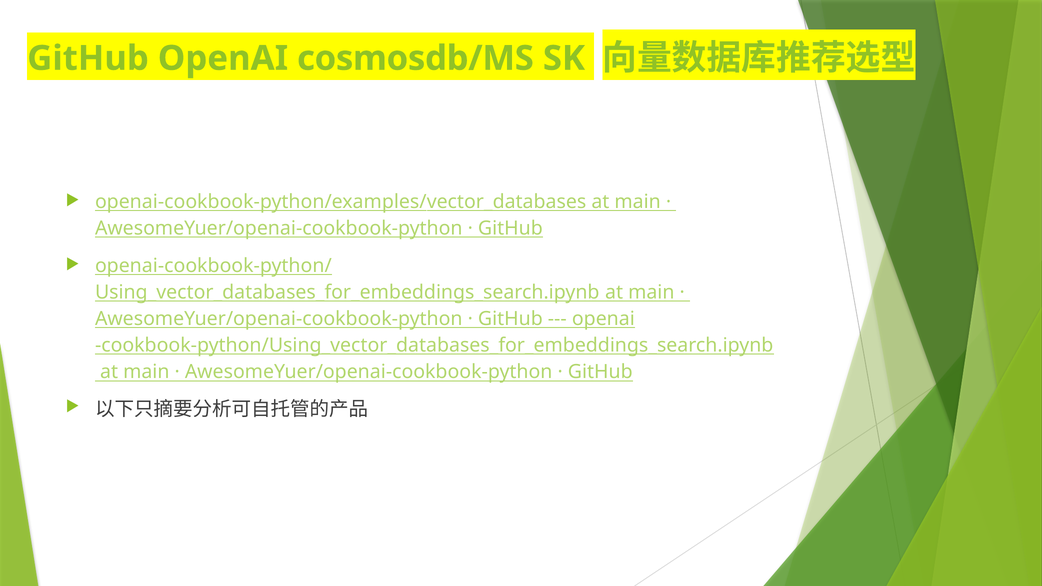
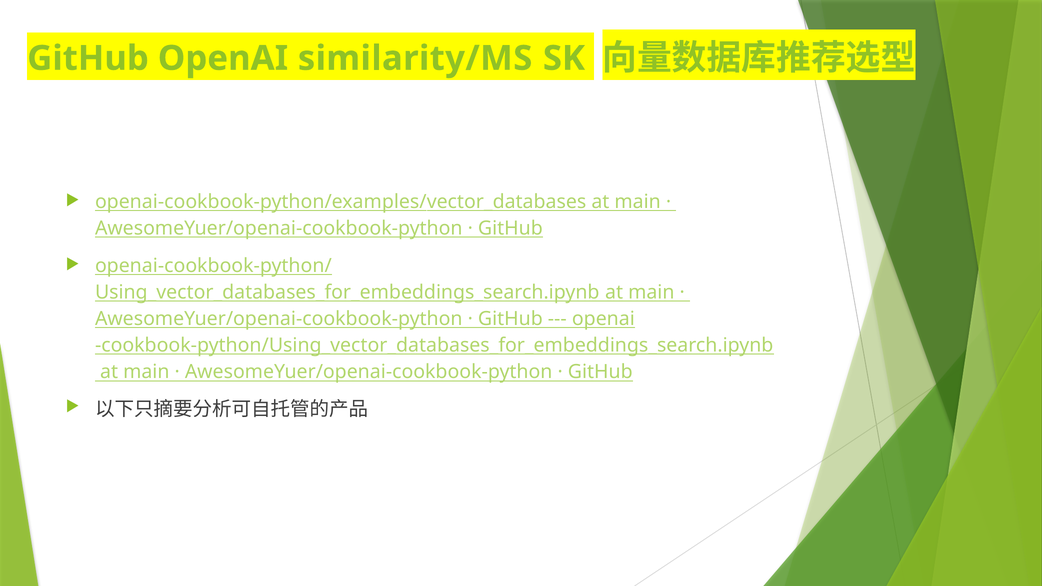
cosmosdb/MS: cosmosdb/MS -> similarity/MS
